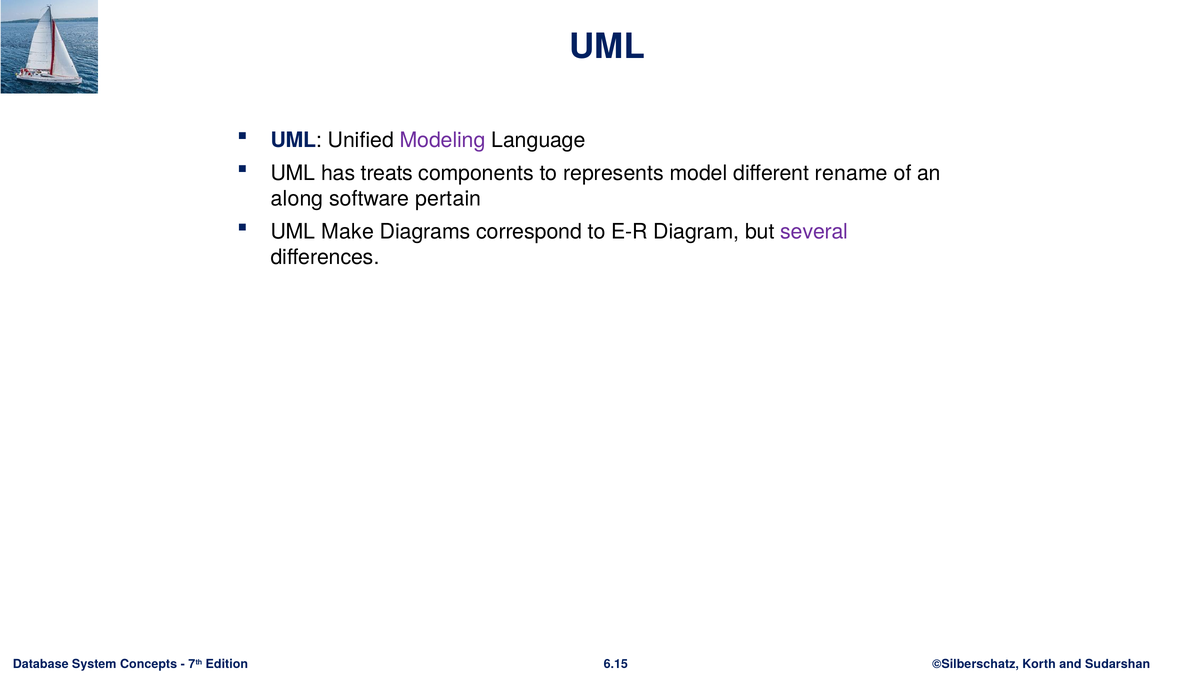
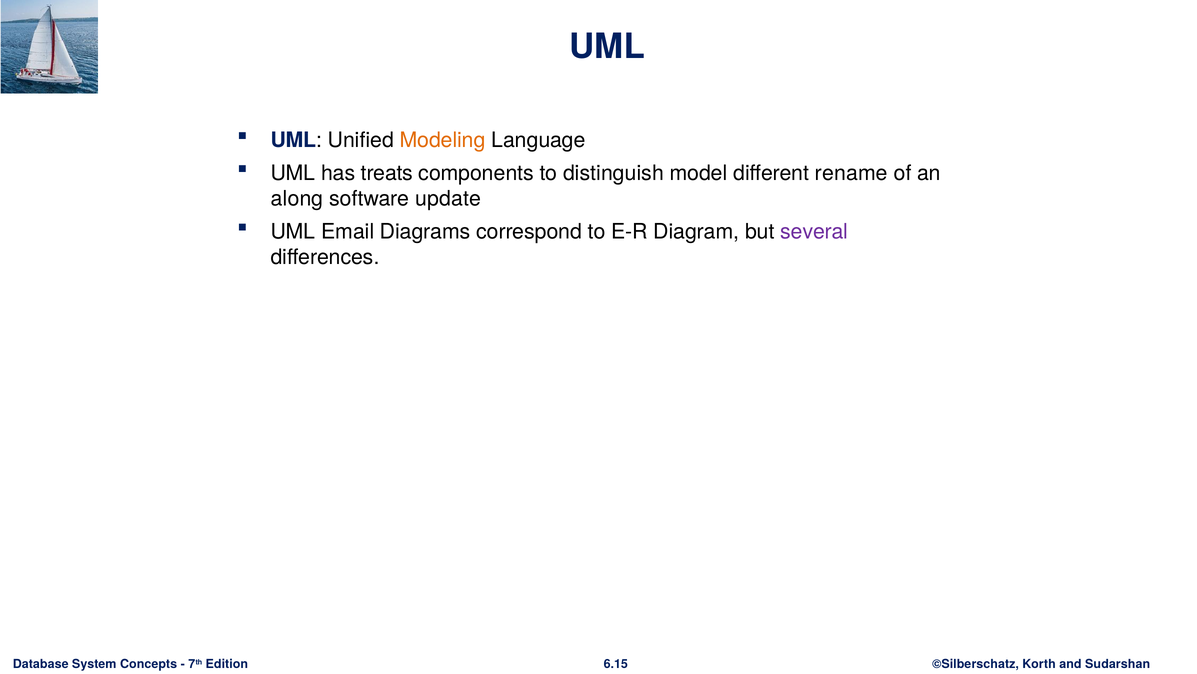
Modeling colour: purple -> orange
represents: represents -> distinguish
pertain: pertain -> update
Make: Make -> Email
